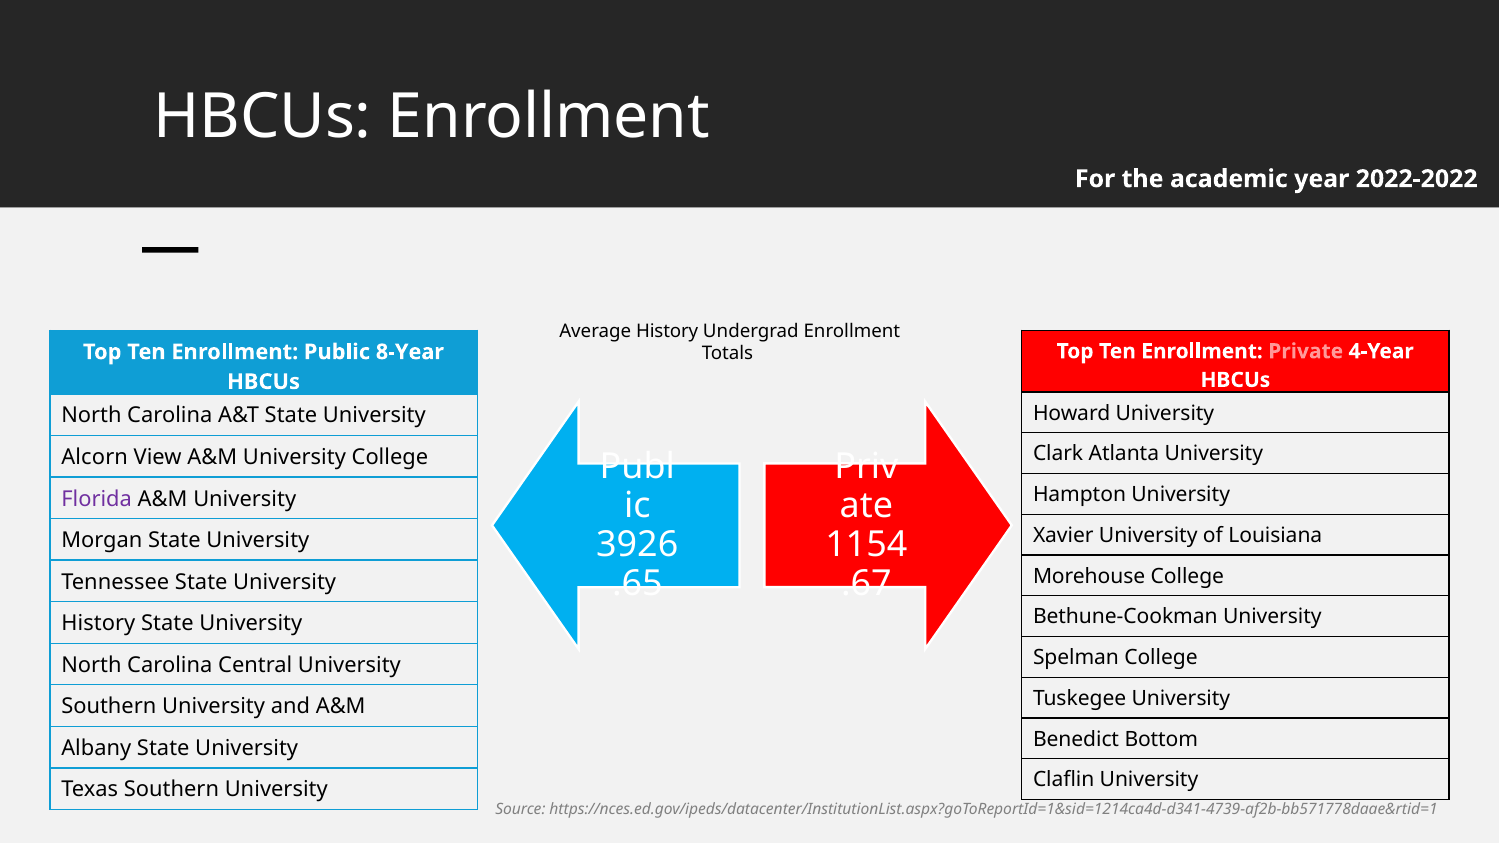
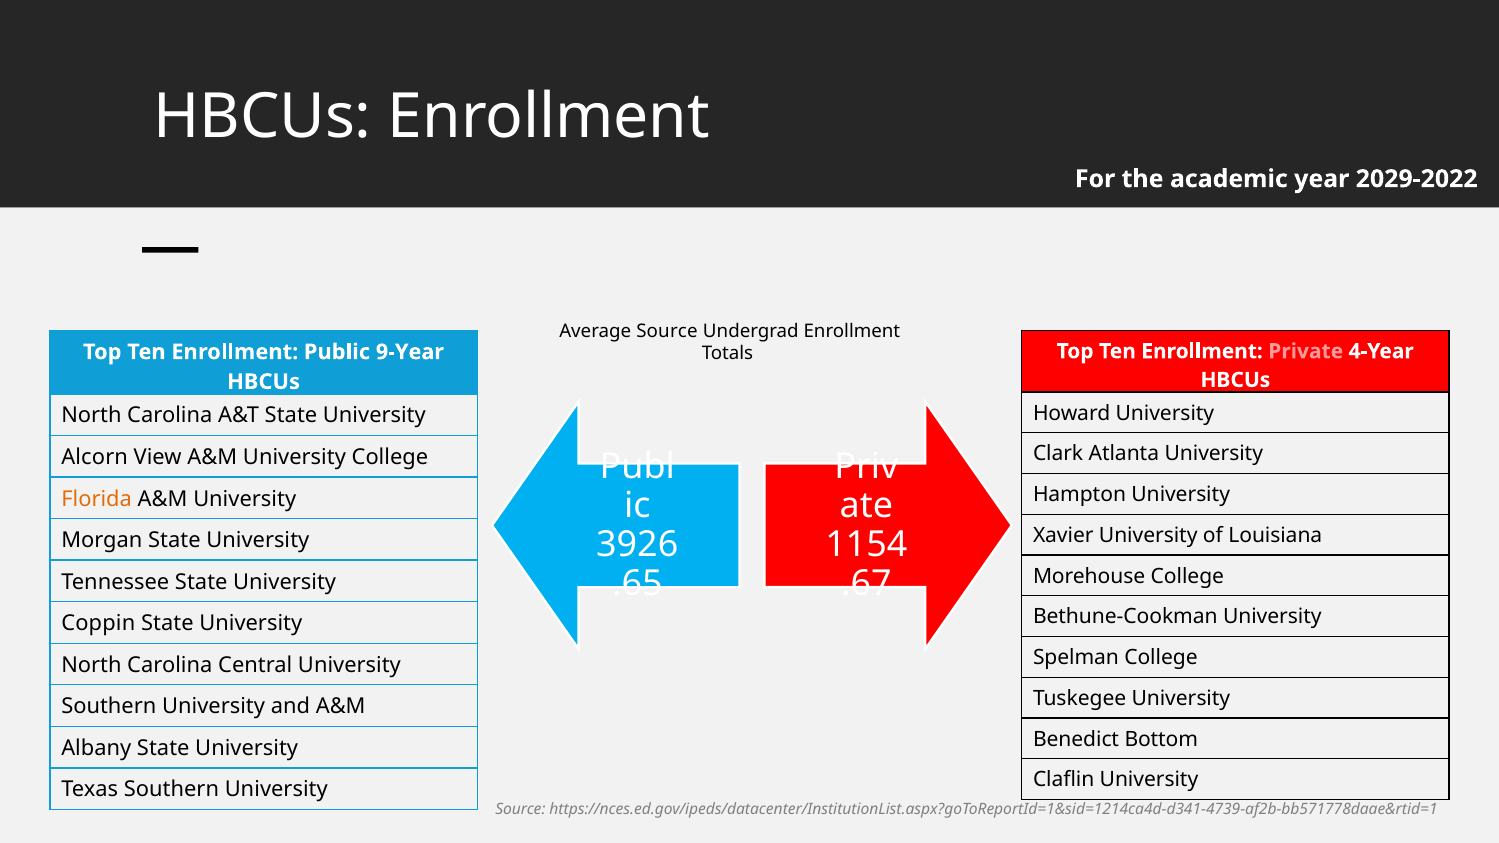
2022-2022: 2022-2022 -> 2029-2022
Average History: History -> Source
8-Year: 8-Year -> 9-Year
Florida colour: purple -> orange
History at (98, 624): History -> Coppin
